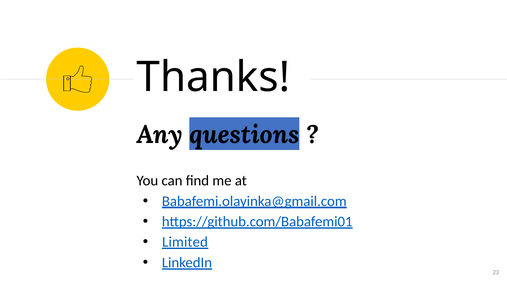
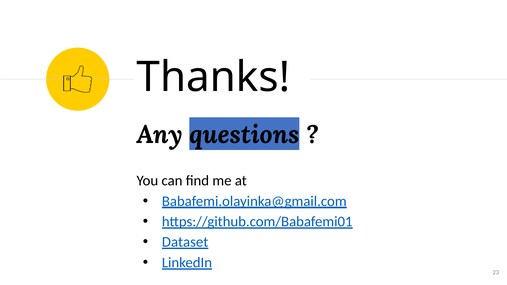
Limited: Limited -> Dataset
